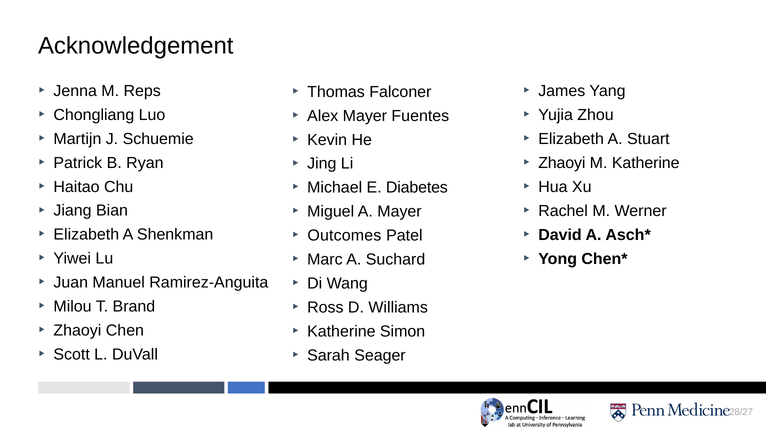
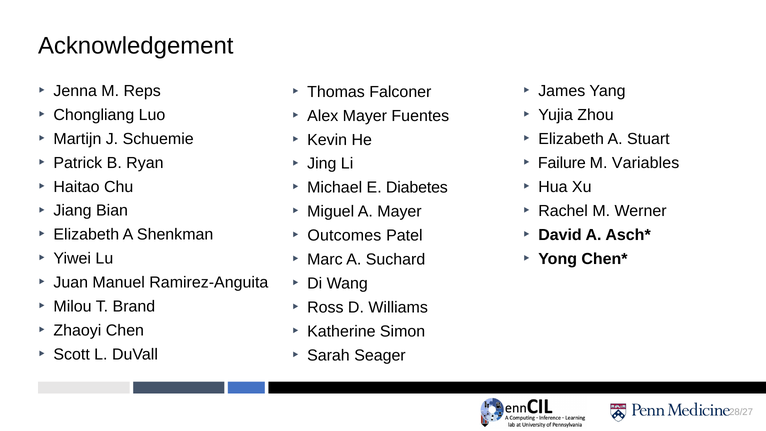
Zhaoyi at (562, 163): Zhaoyi -> Failure
M Katherine: Katherine -> Variables
